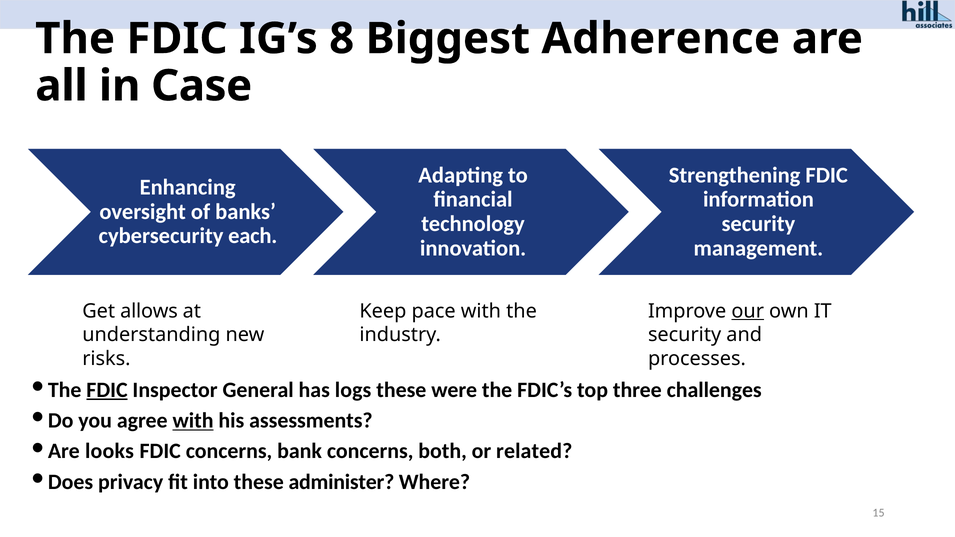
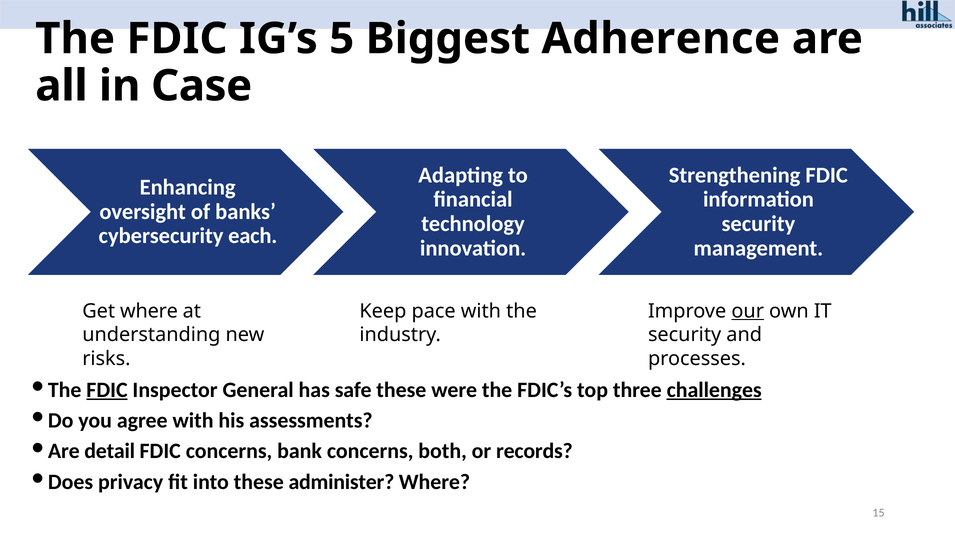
8: 8 -> 5
Get allows: allows -> where
logs: logs -> safe
challenges underline: none -> present
with at (193, 421) underline: present -> none
looks: looks -> detail
related: related -> records
